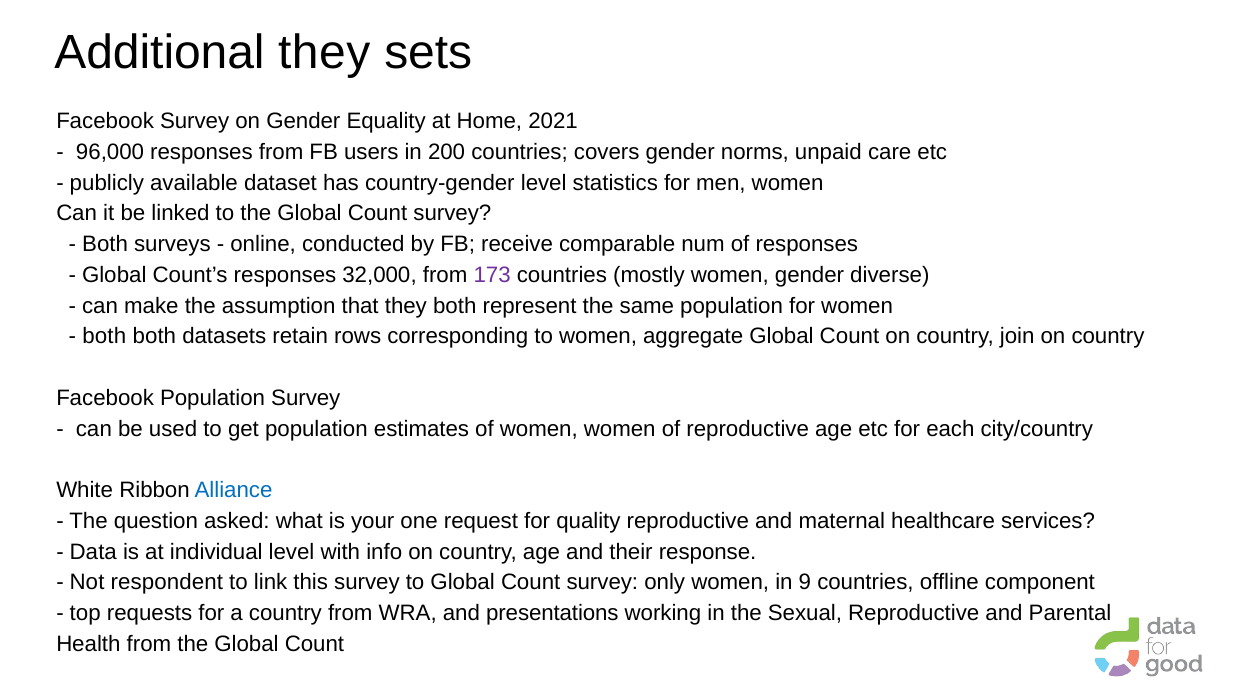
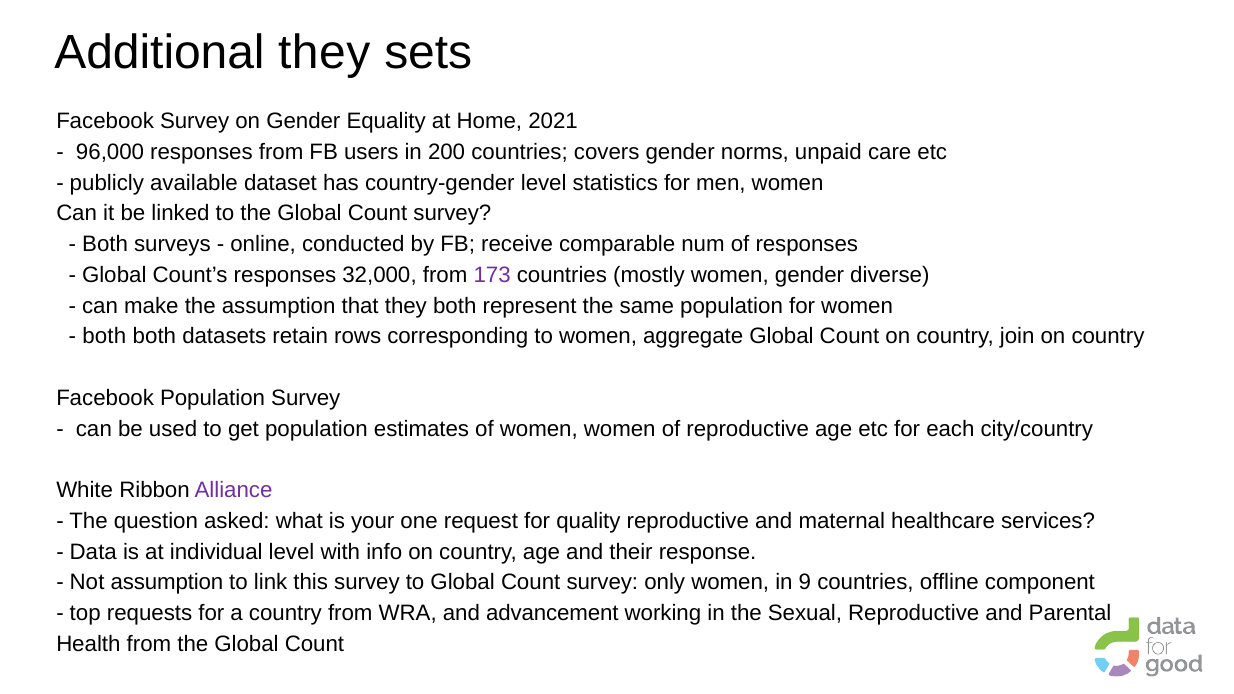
Alliance colour: blue -> purple
Not respondent: respondent -> assumption
presentations: presentations -> advancement
